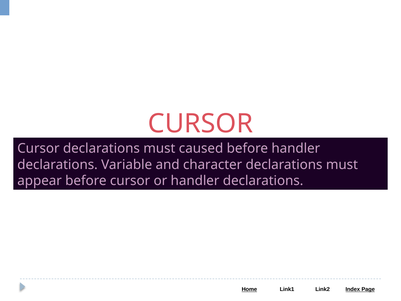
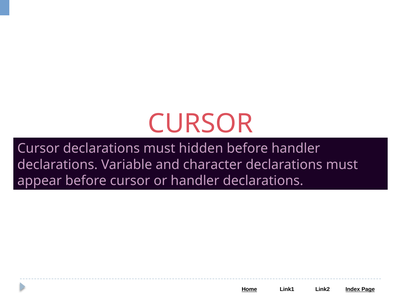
caused: caused -> hidden
